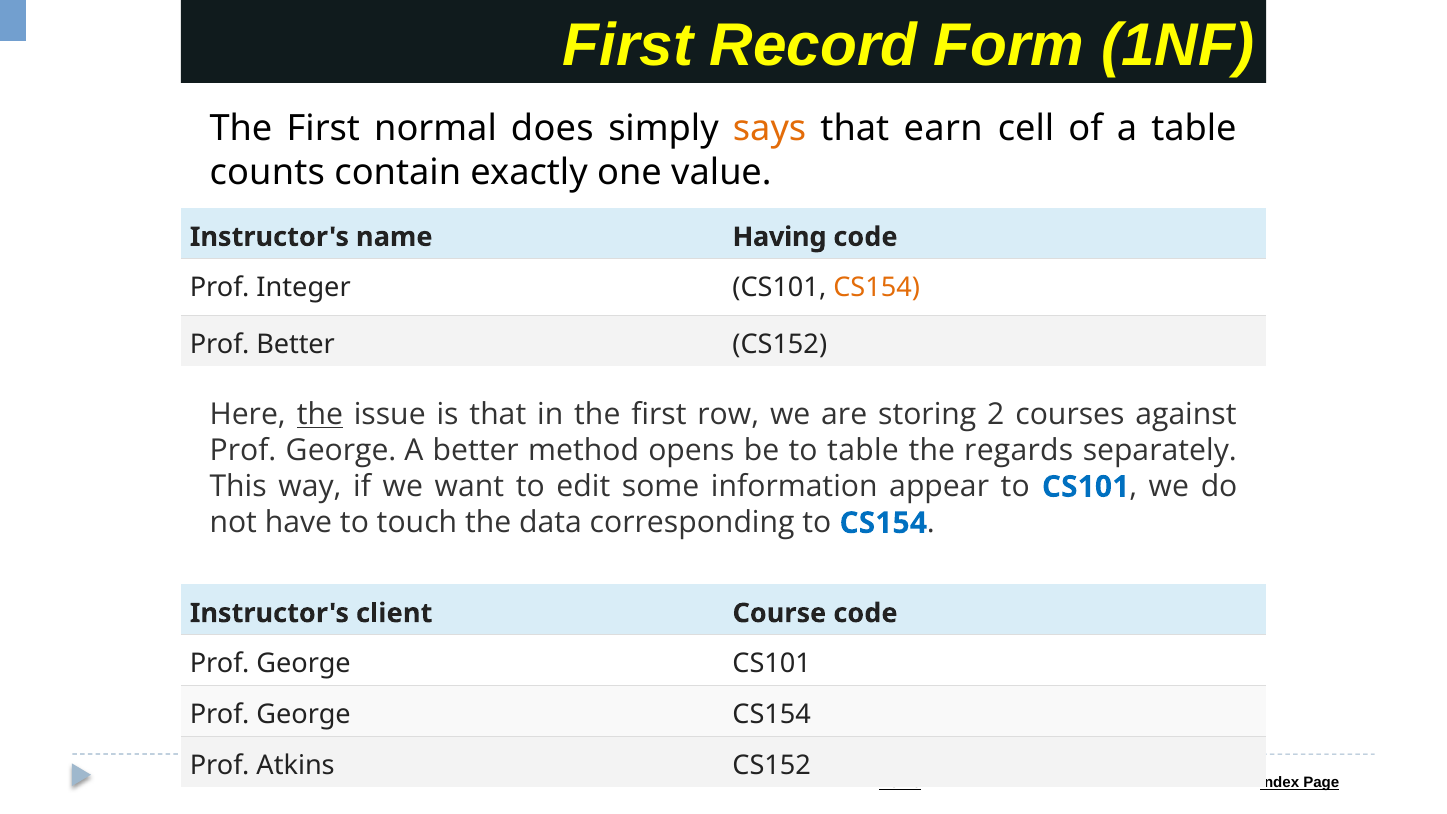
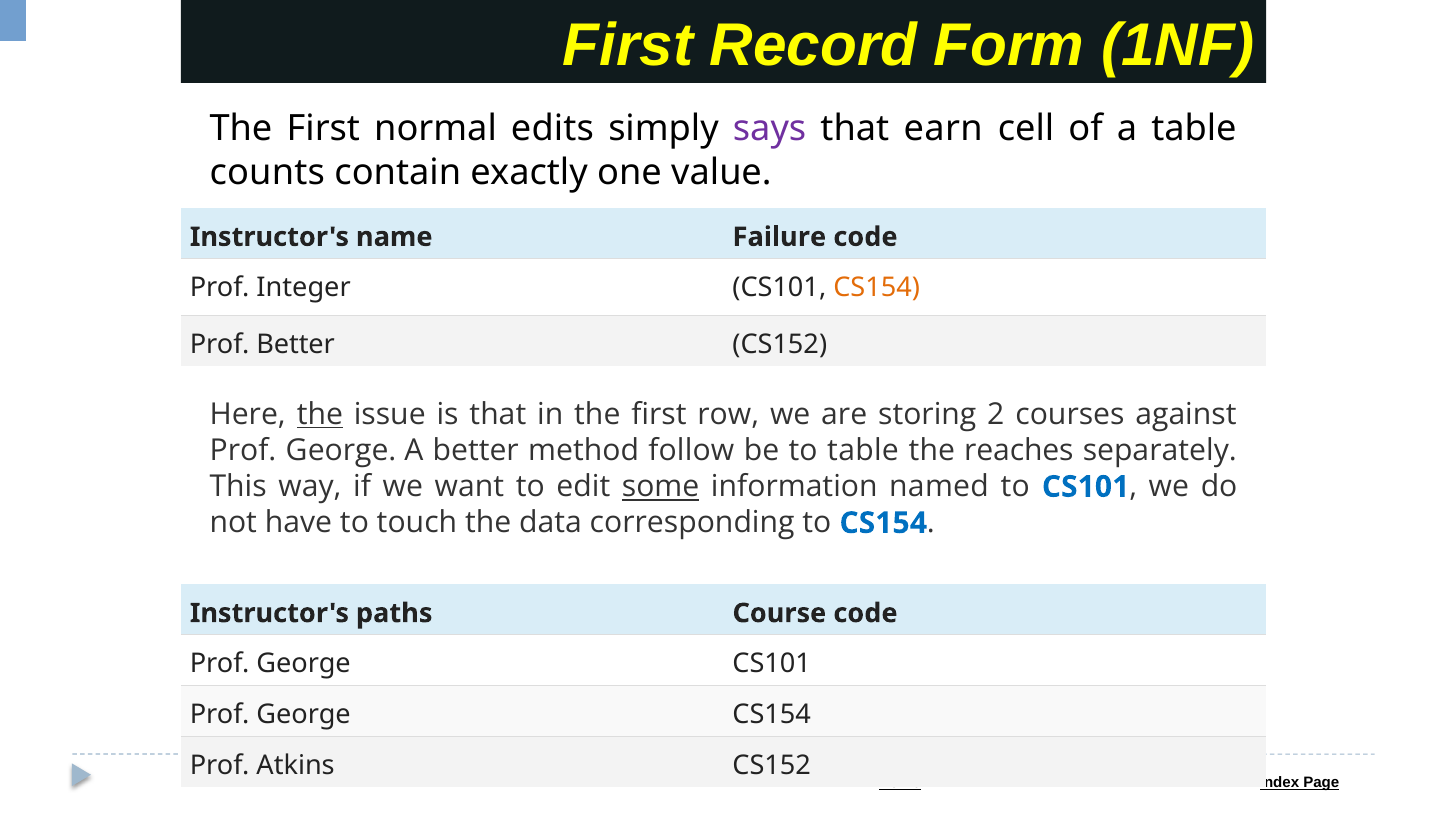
does: does -> edits
says colour: orange -> purple
Having: Having -> Failure
opens: opens -> follow
regards: regards -> reaches
some underline: none -> present
appear: appear -> named
client: client -> paths
